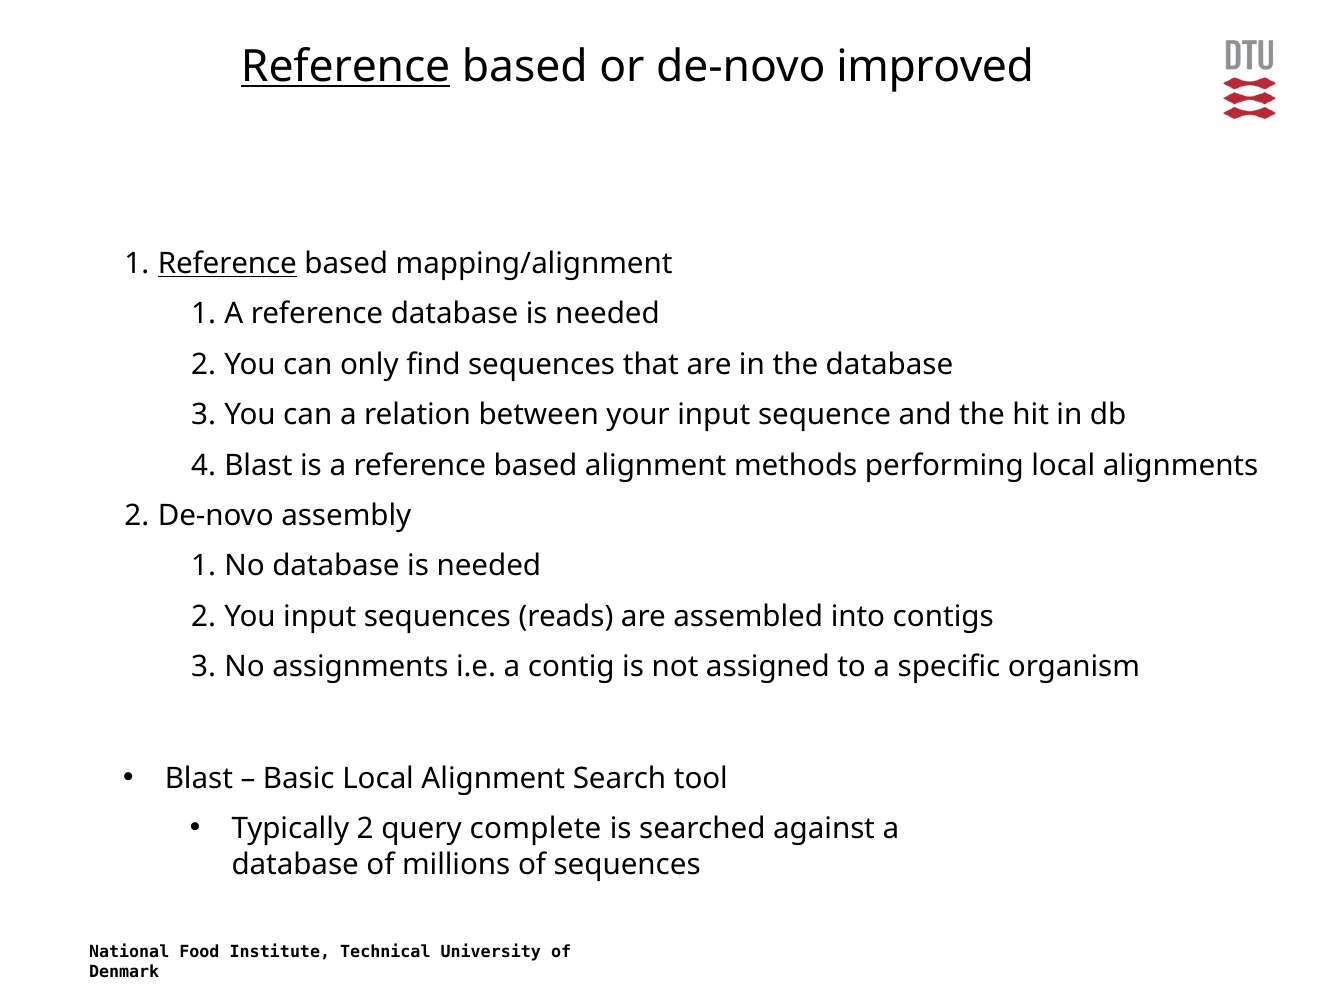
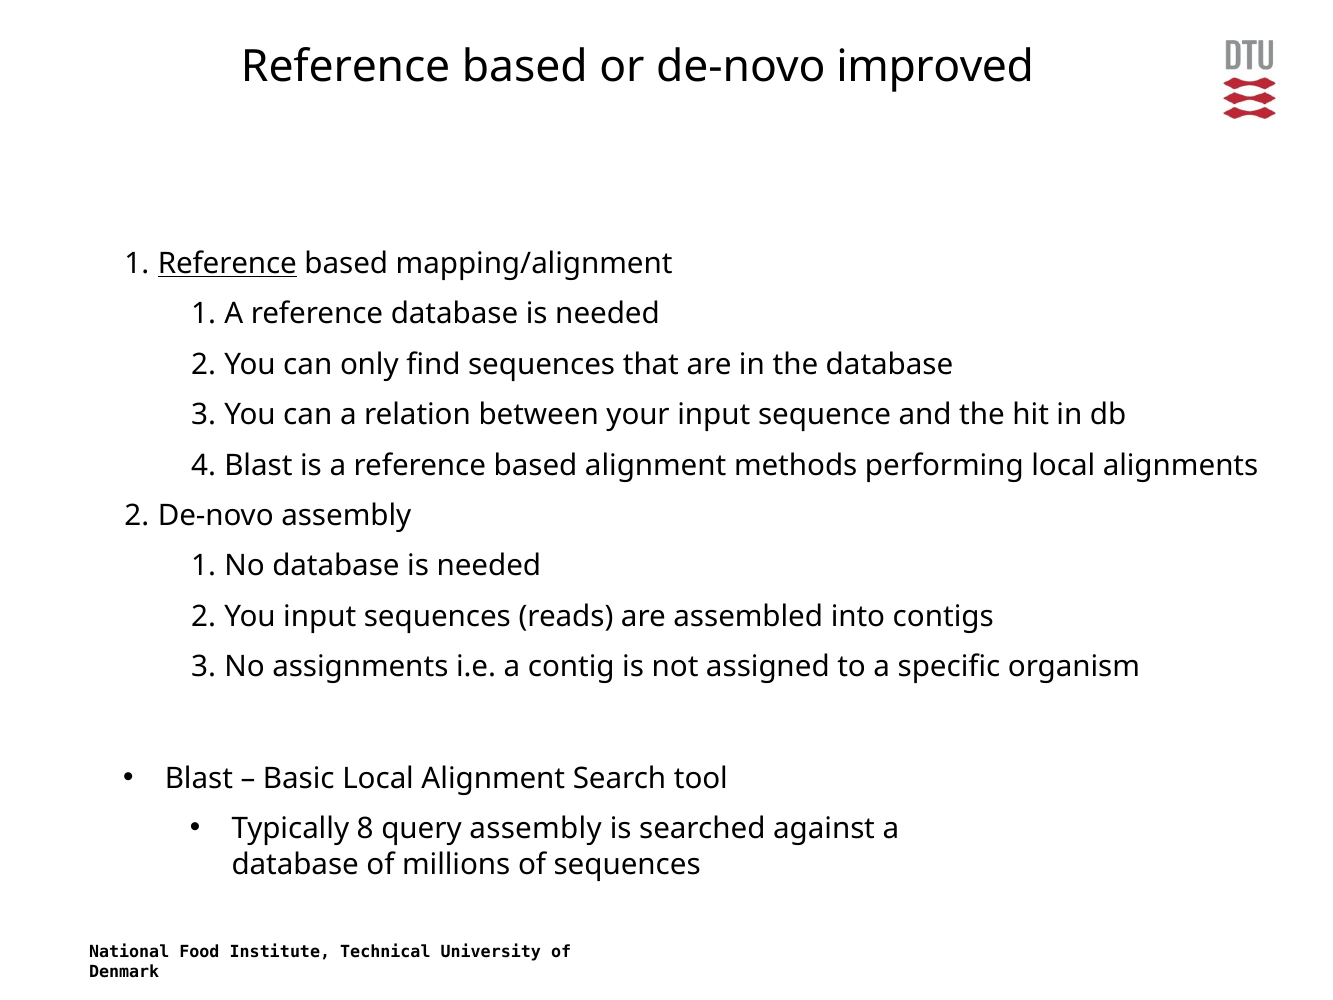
Reference at (346, 67) underline: present -> none
Typically 2: 2 -> 8
query complete: complete -> assembly
